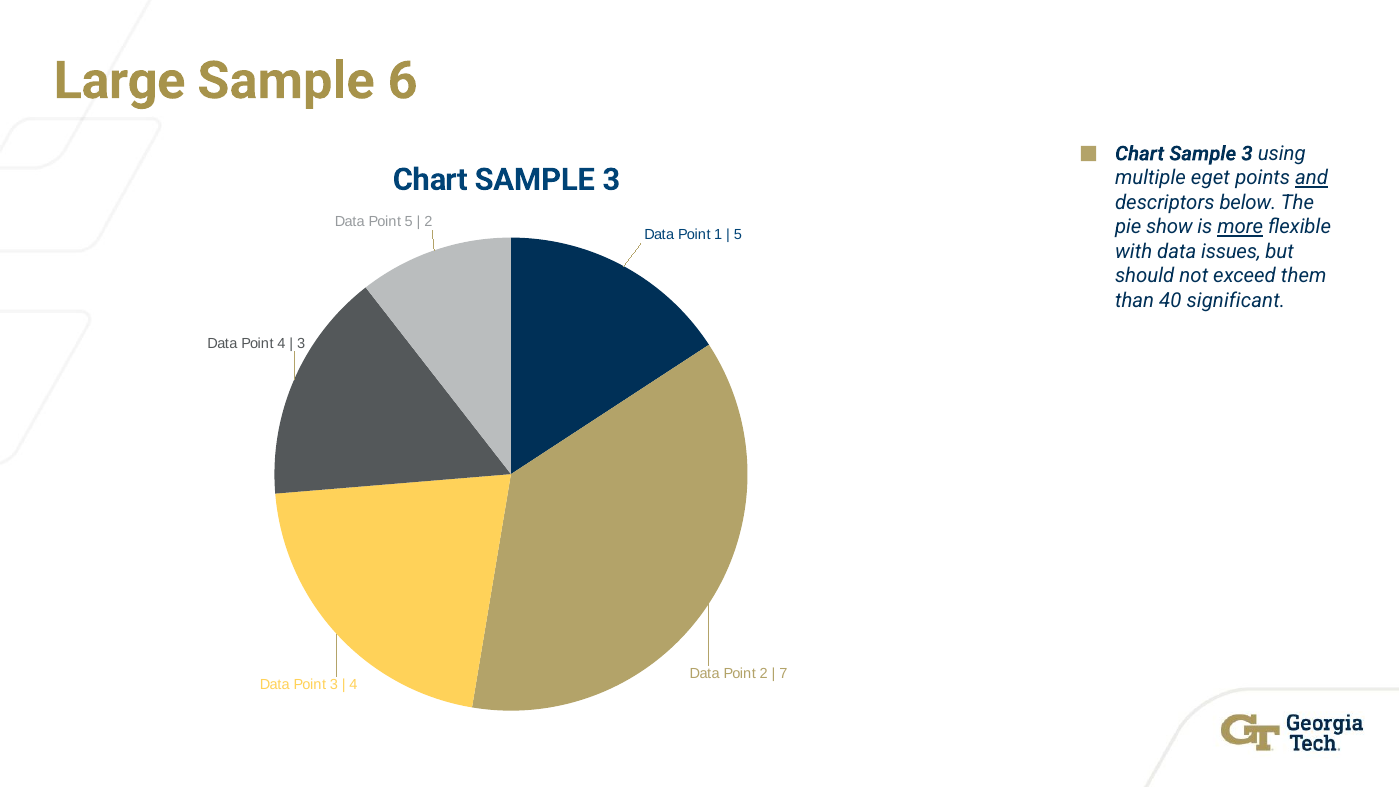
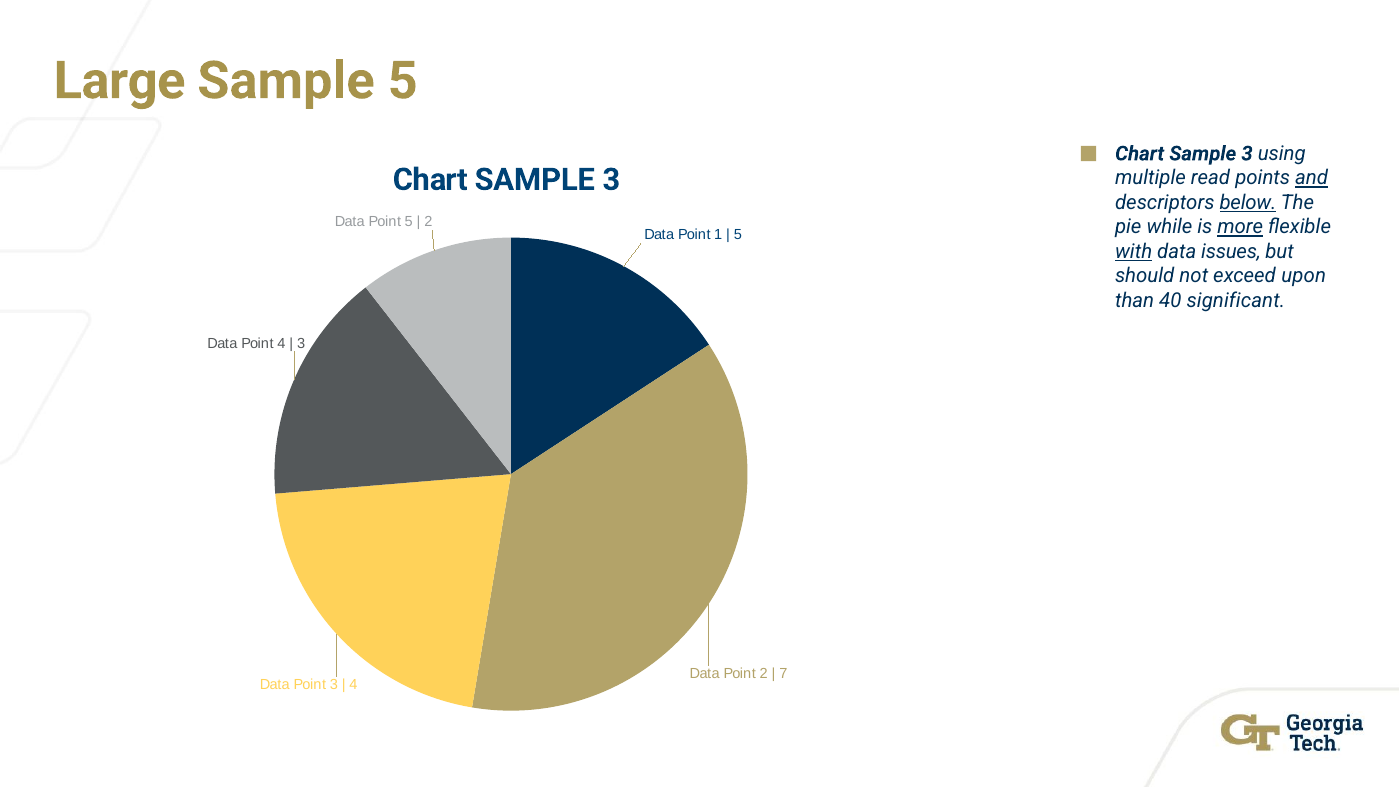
Sample 6: 6 -> 5
eget: eget -> read
below underline: none -> present
show: show -> while
with underline: none -> present
them: them -> upon
